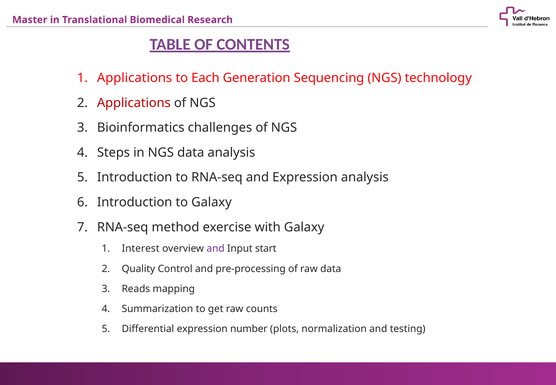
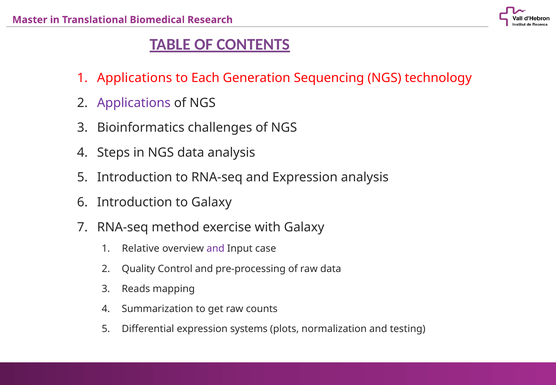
Applications at (134, 103) colour: red -> purple
Interest: Interest -> Relative
start: start -> case
number: number -> systems
